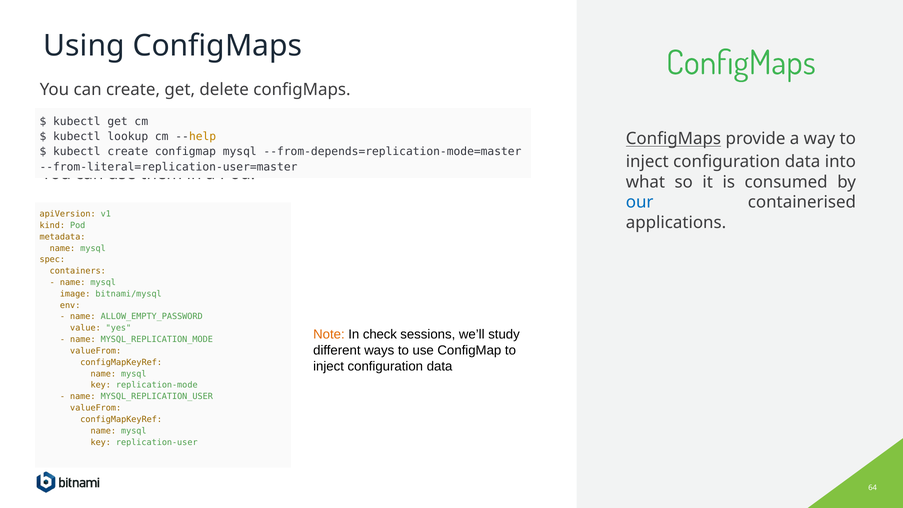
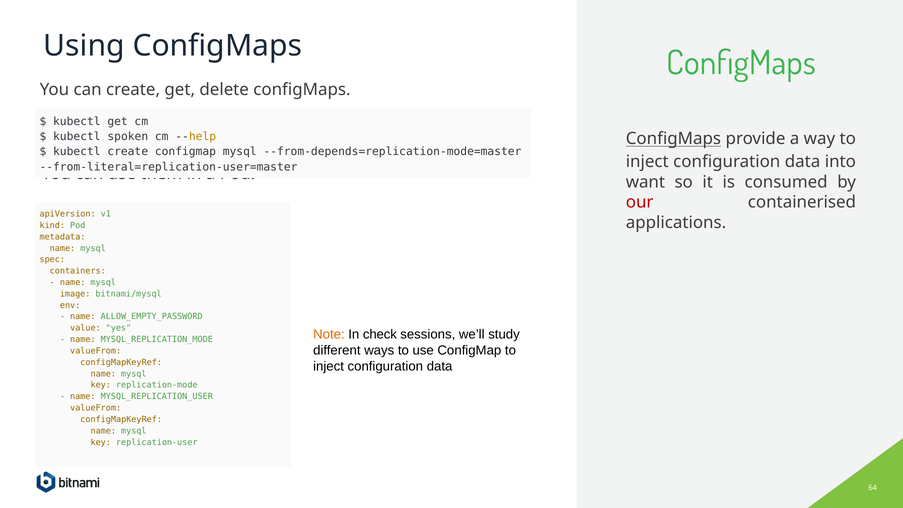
lookup: lookup -> spoken
what: what -> want
our colour: blue -> red
